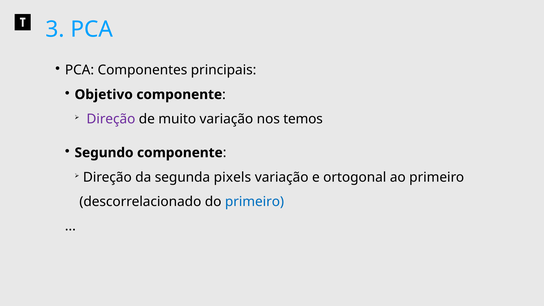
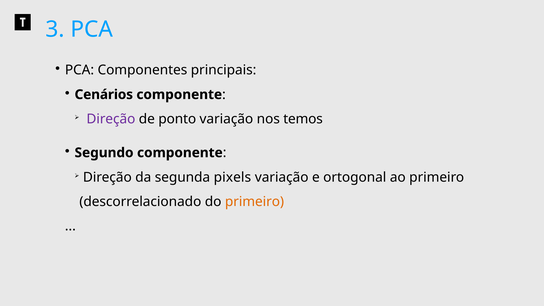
Objetivo: Objetivo -> Cenários
muito: muito -> ponto
primeiro at (255, 202) colour: blue -> orange
